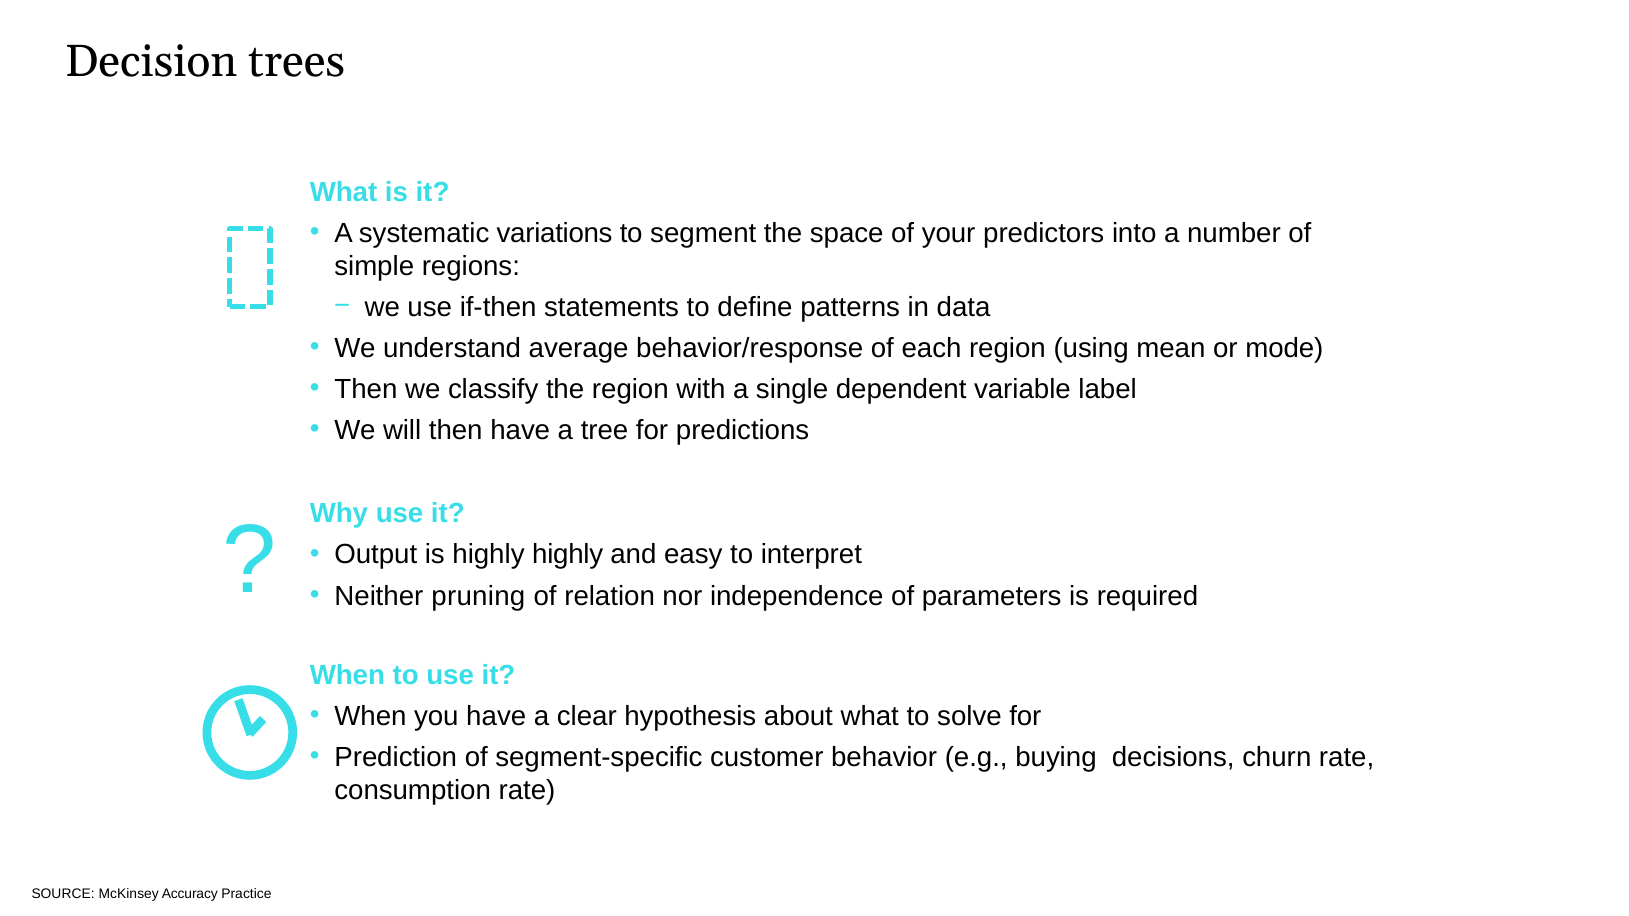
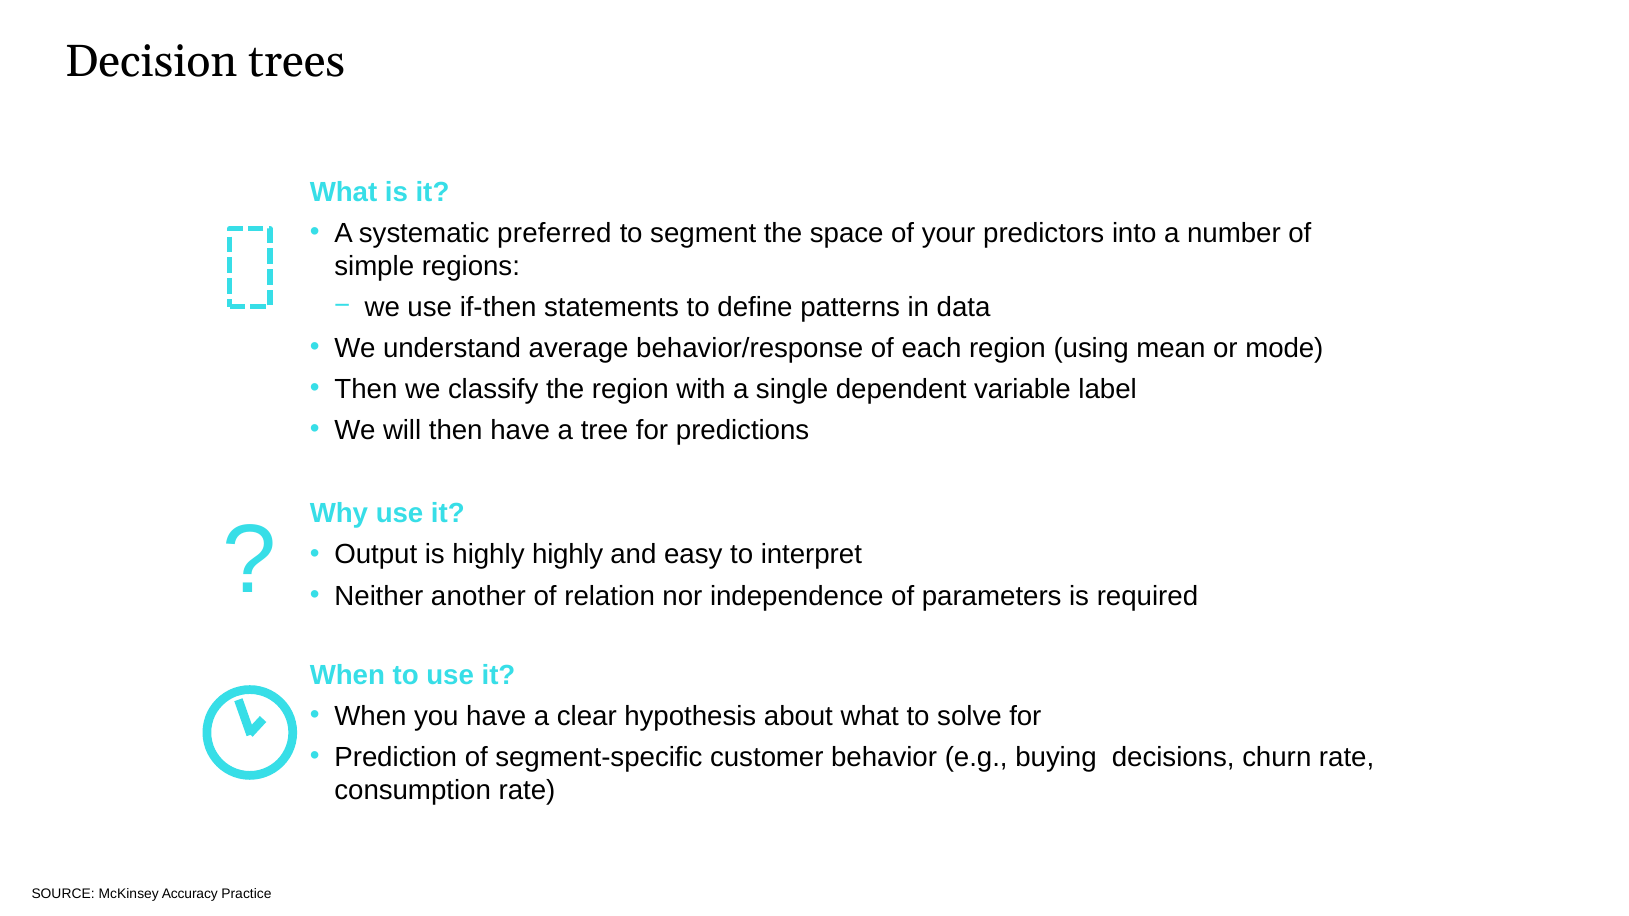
variations: variations -> preferred
pruning: pruning -> another
